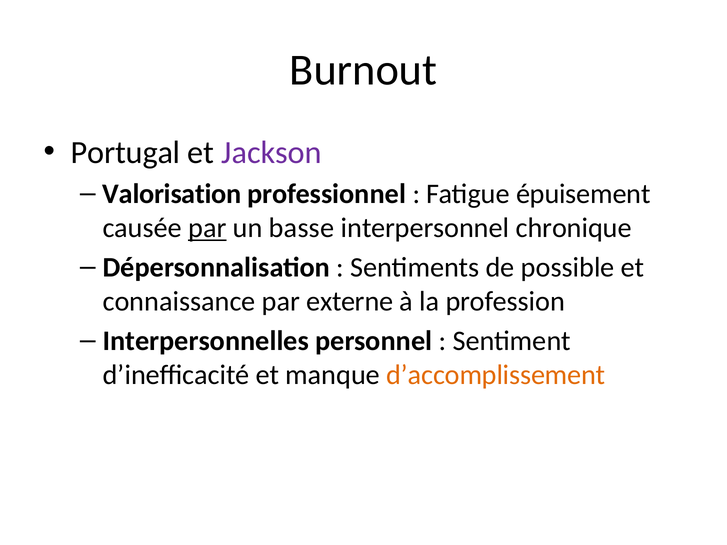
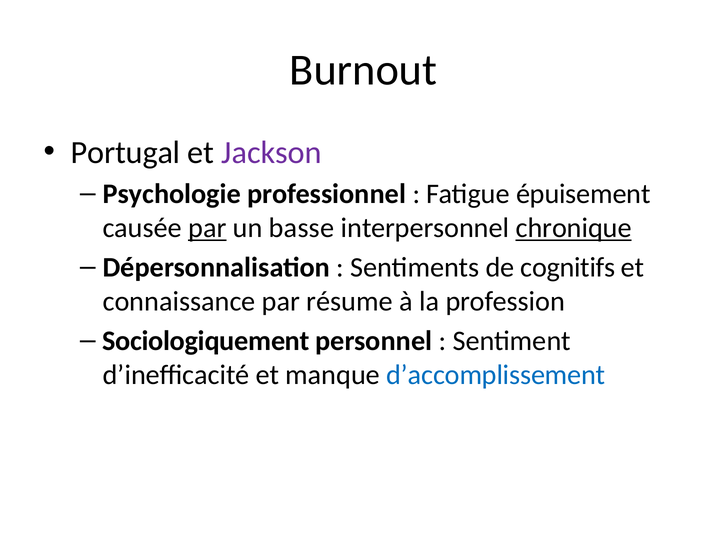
Valorisation: Valorisation -> Psychologie
chronique underline: none -> present
possible: possible -> cognitifs
externe: externe -> résume
Interpersonnelles: Interpersonnelles -> Sociologiquement
d’accomplissement colour: orange -> blue
